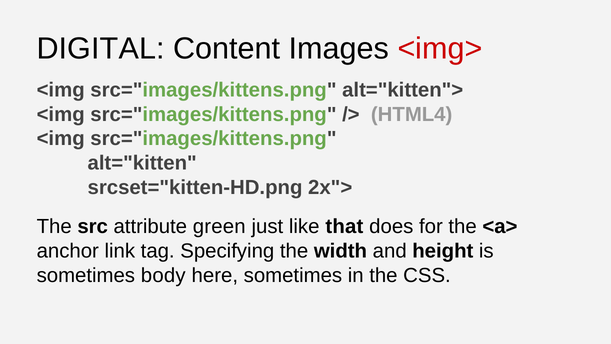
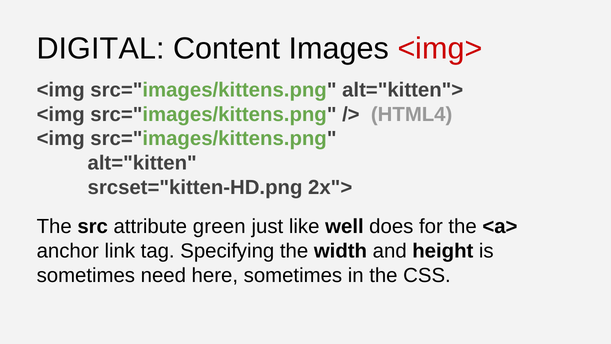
that: that -> well
body: body -> need
